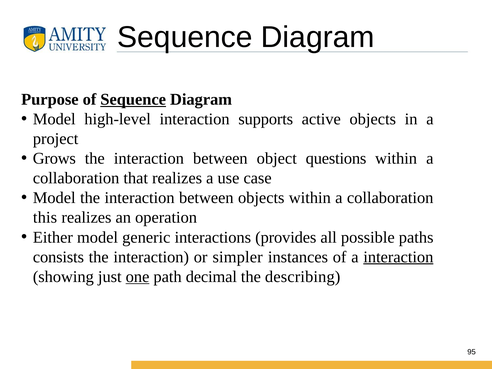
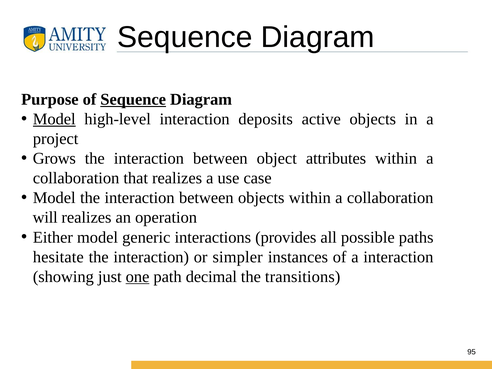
Model at (54, 119) underline: none -> present
supports: supports -> deposits
questions: questions -> attributes
this: this -> will
consists: consists -> hesitate
interaction at (398, 257) underline: present -> none
describing: describing -> transitions
